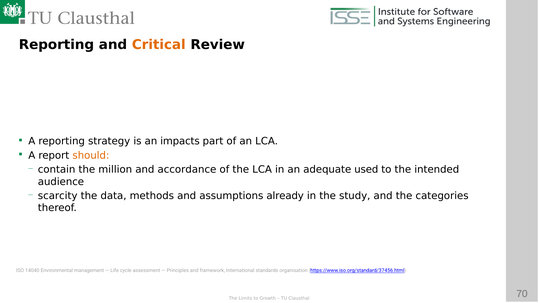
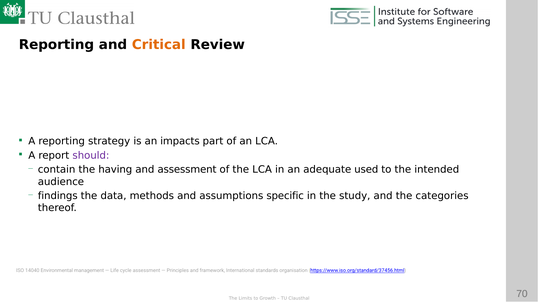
should colour: orange -> purple
million: million -> having
and accordance: accordance -> assessment
scarcity: scarcity -> findings
already: already -> specific
